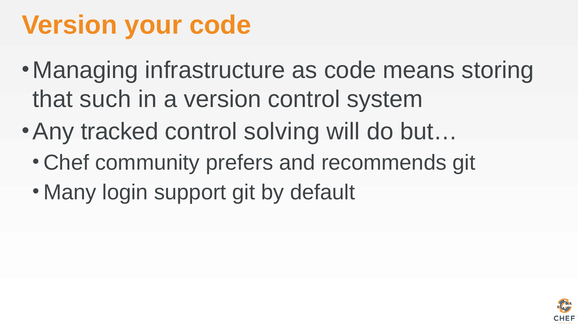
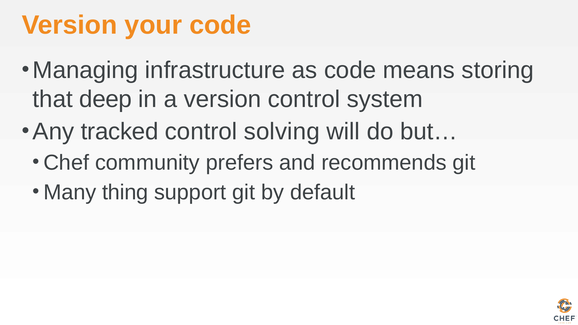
such: such -> deep
login: login -> thing
